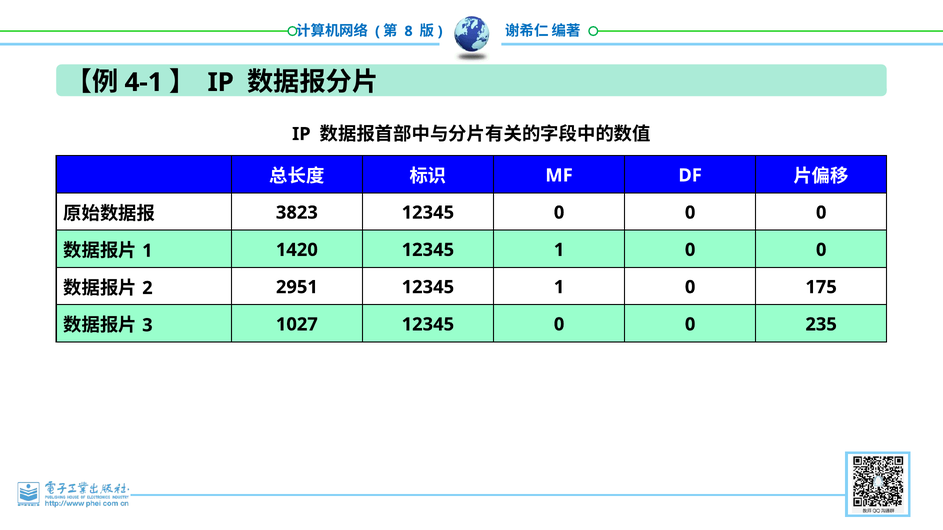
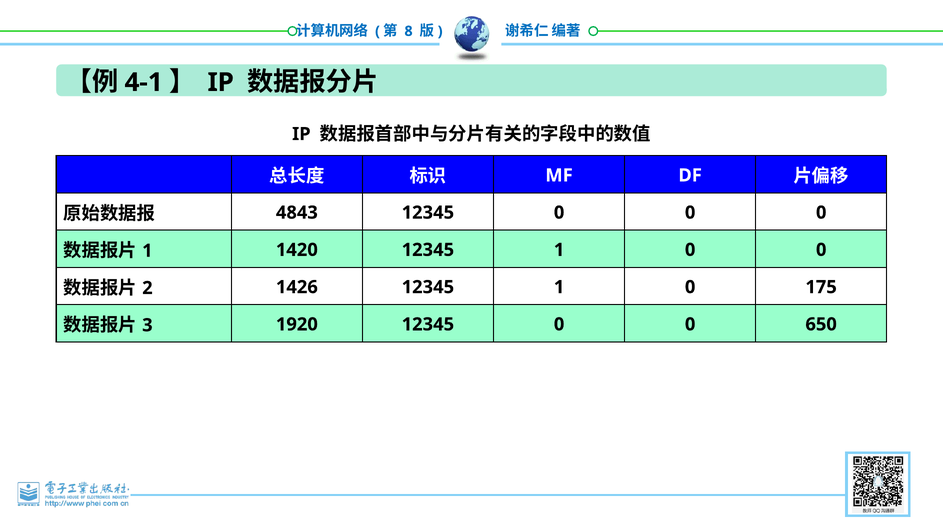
3823: 3823 -> 4843
2951: 2951 -> 1426
1027: 1027 -> 1920
235: 235 -> 650
